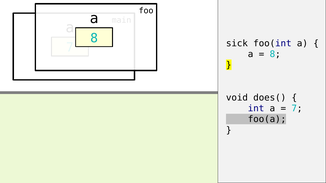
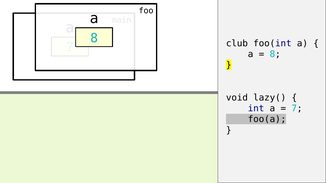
sick: sick -> club
does(: does( -> lazy(
